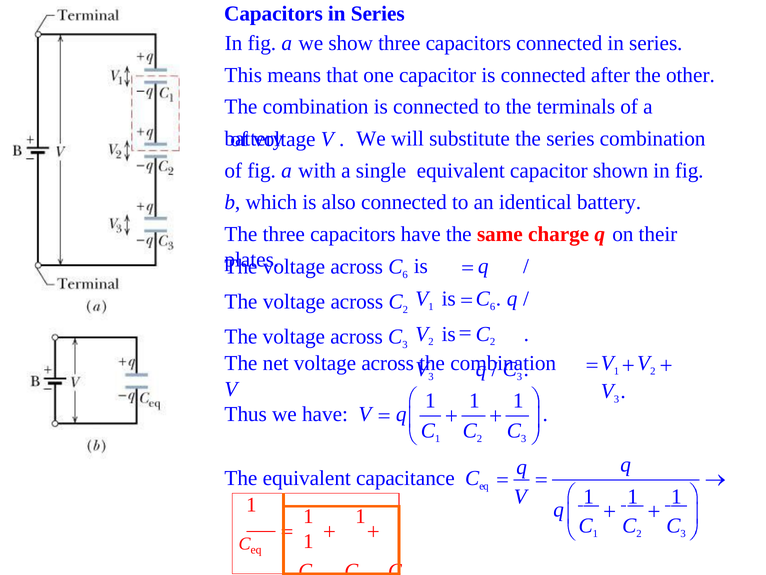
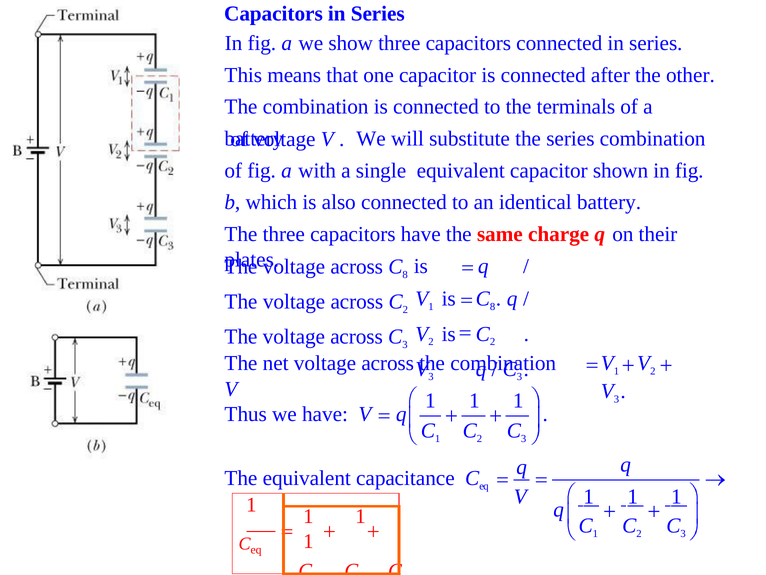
6 at (405, 274): 6 -> 8
6 at (493, 307): 6 -> 8
